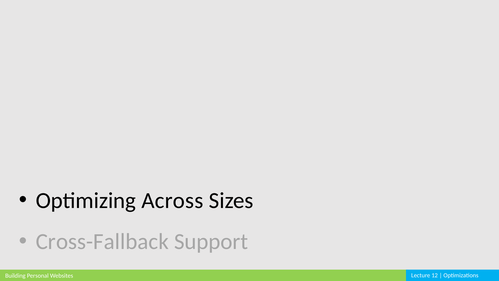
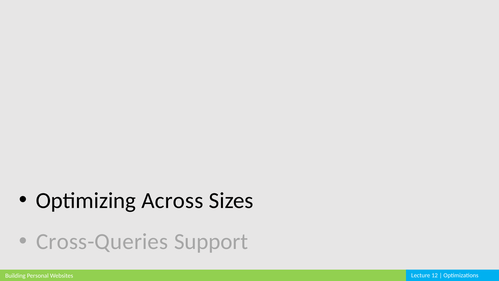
Cross-Fallback: Cross-Fallback -> Cross-Queries
